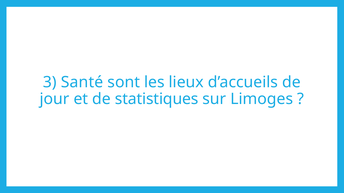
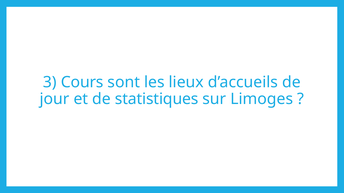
Santé: Santé -> Cours
